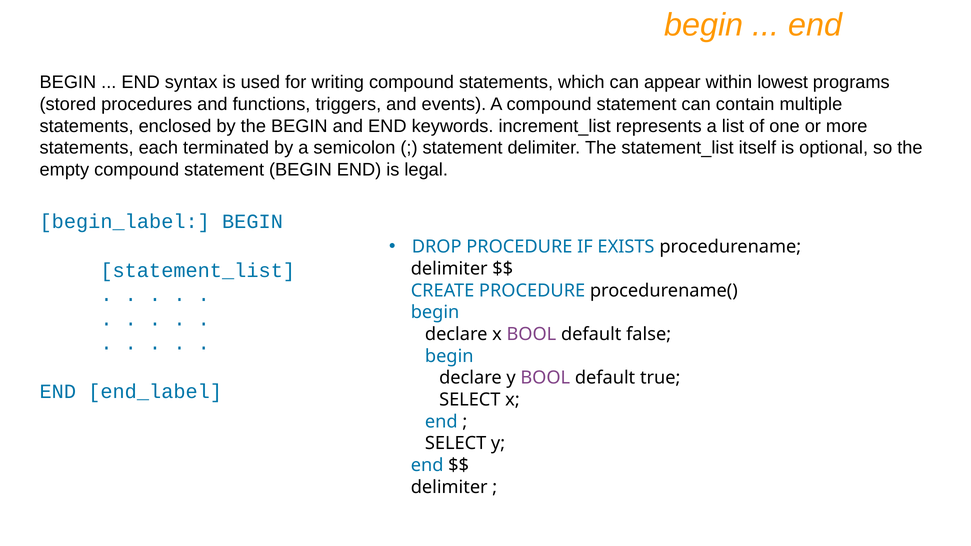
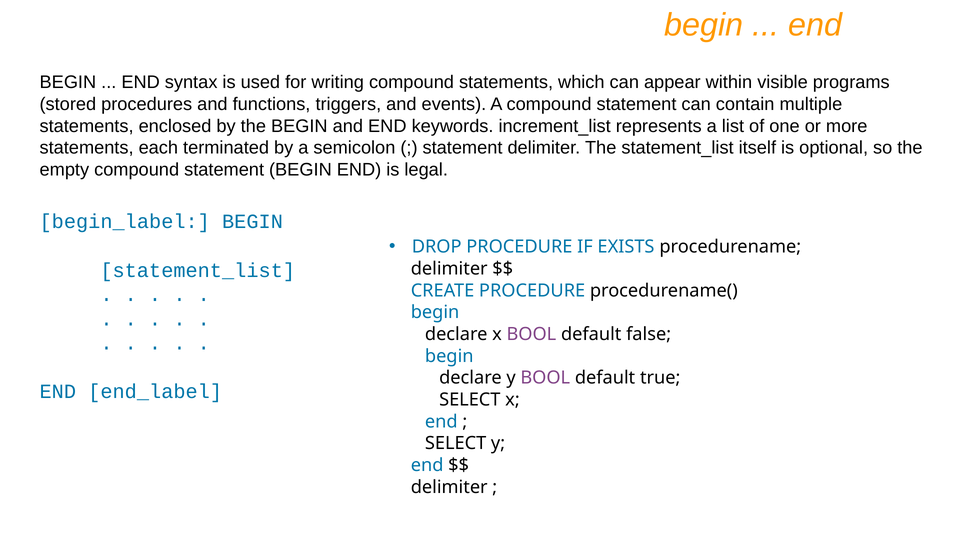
lowest: lowest -> visible
